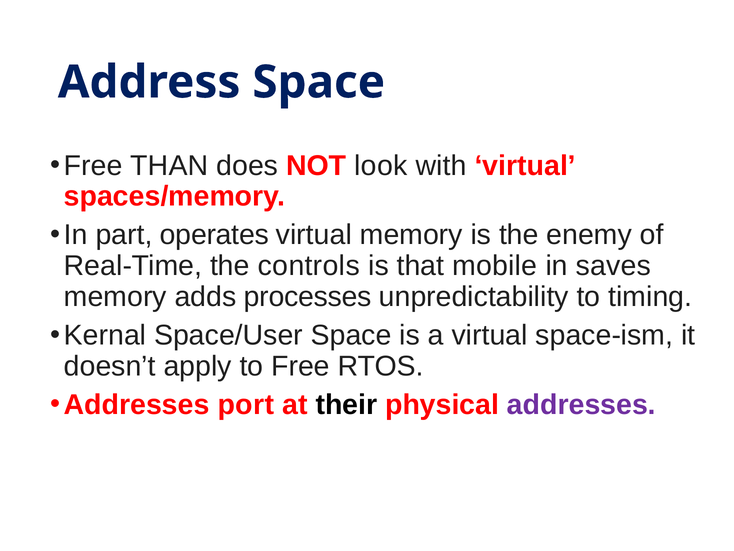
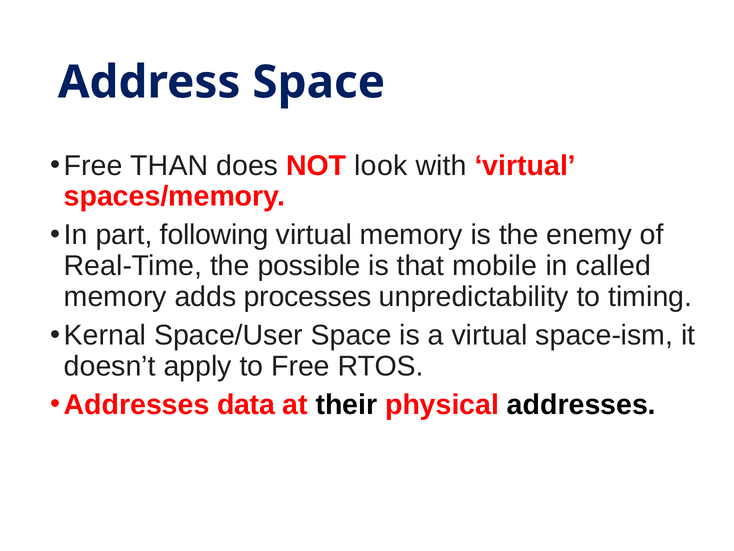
operates: operates -> following
controls: controls -> possible
saves: saves -> called
port: port -> data
addresses at (581, 404) colour: purple -> black
